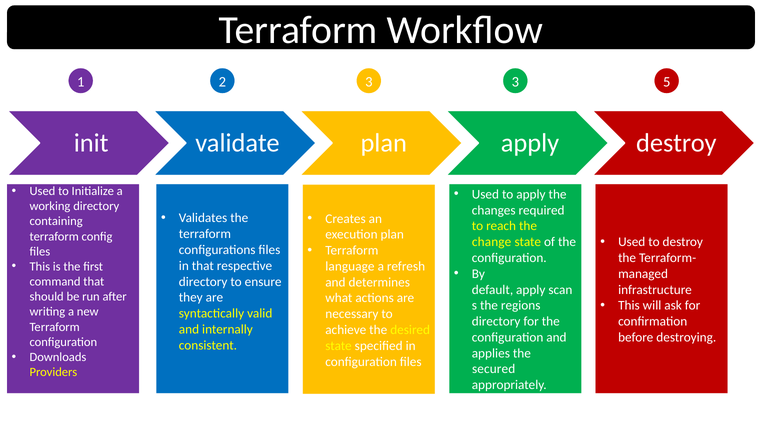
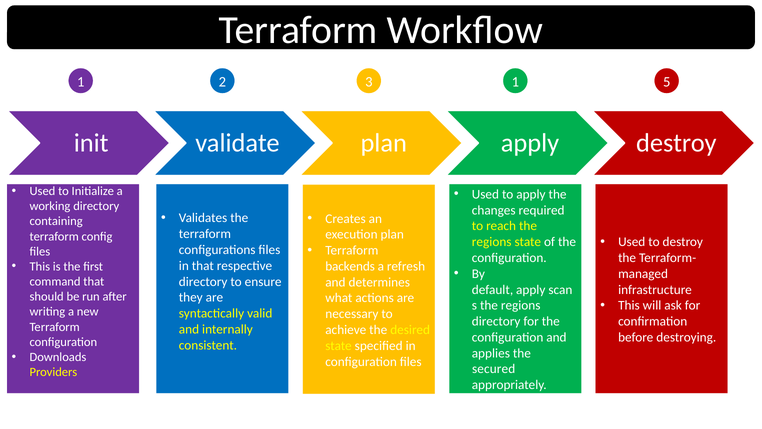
3 3: 3 -> 1
change at (492, 242): change -> regions
language: language -> backends
